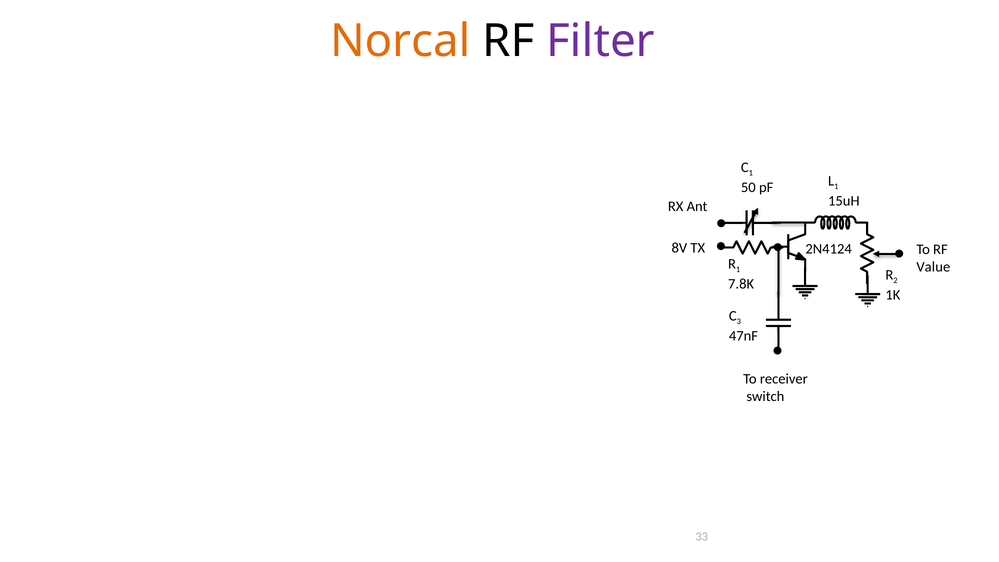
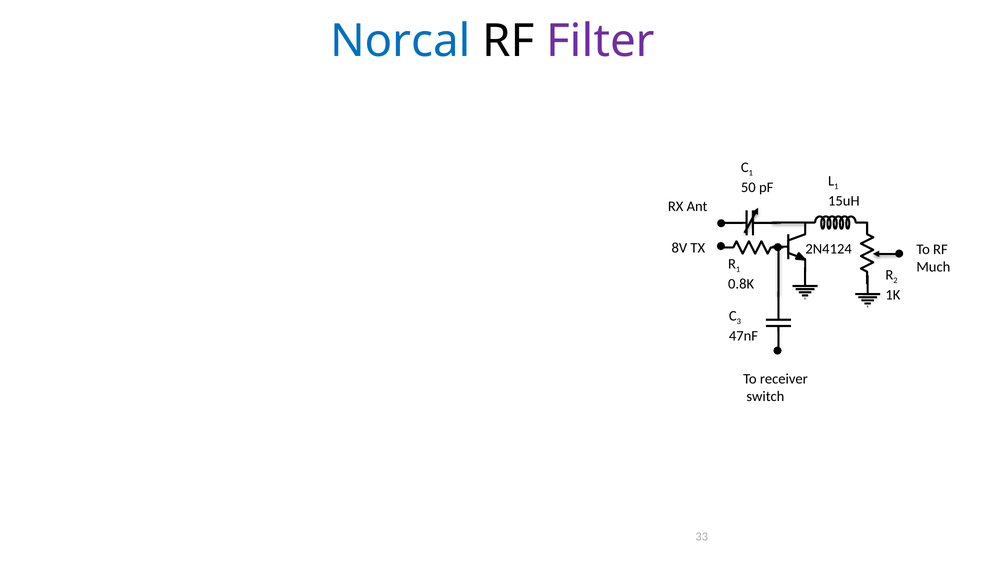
Norcal colour: orange -> blue
Value: Value -> Much
7.8K: 7.8K -> 0.8K
